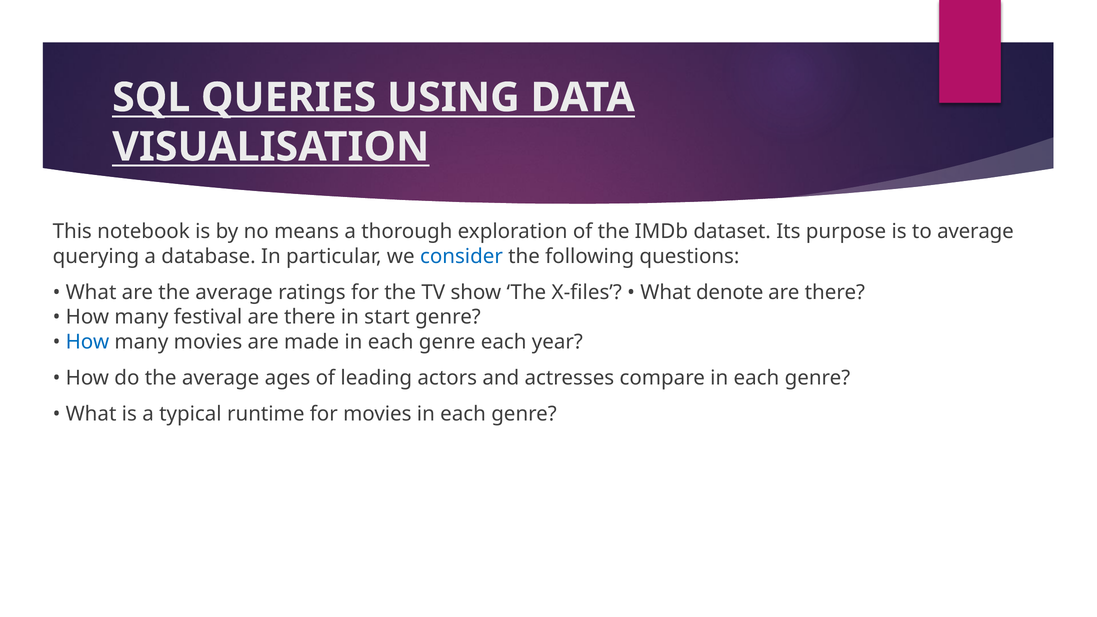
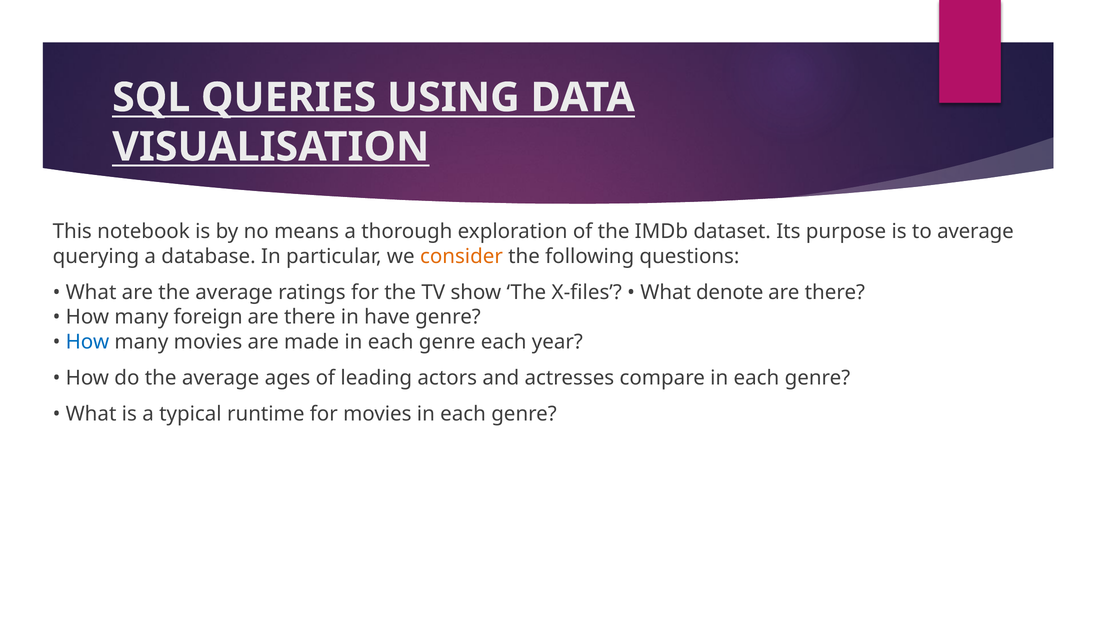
consider colour: blue -> orange
festival: festival -> foreign
start: start -> have
